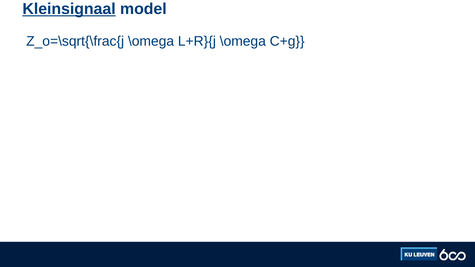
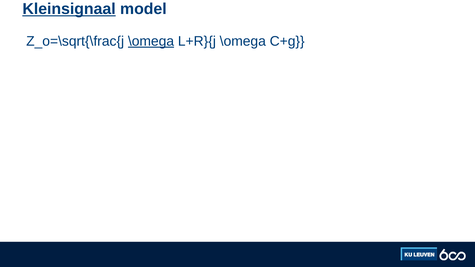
\omega at (151, 41) underline: none -> present
